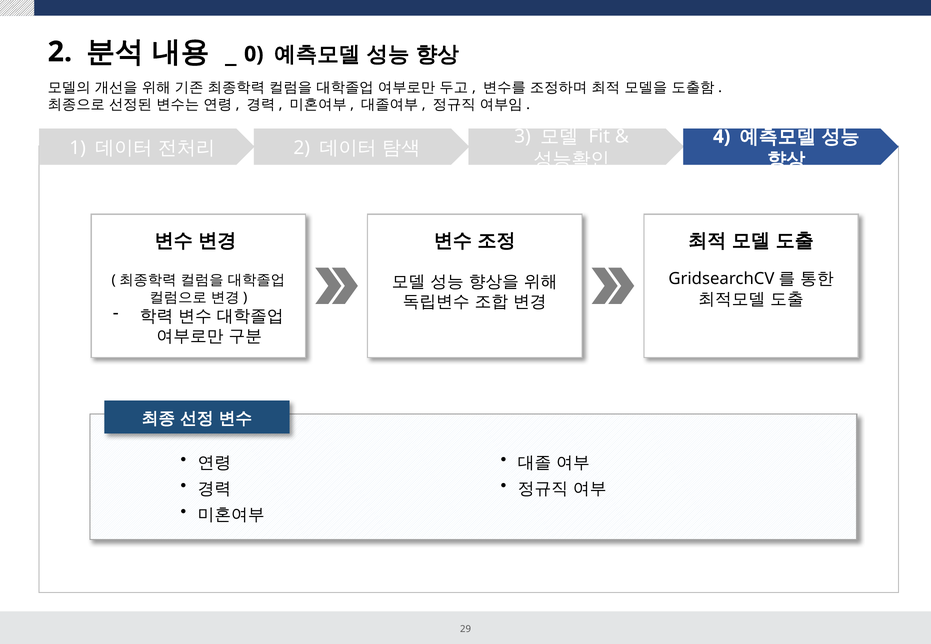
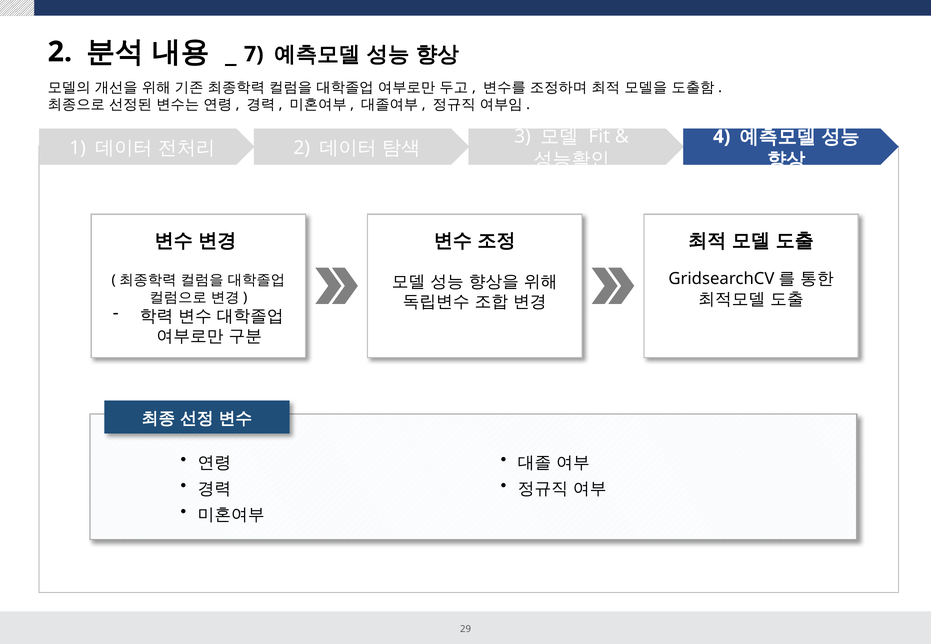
0: 0 -> 7
